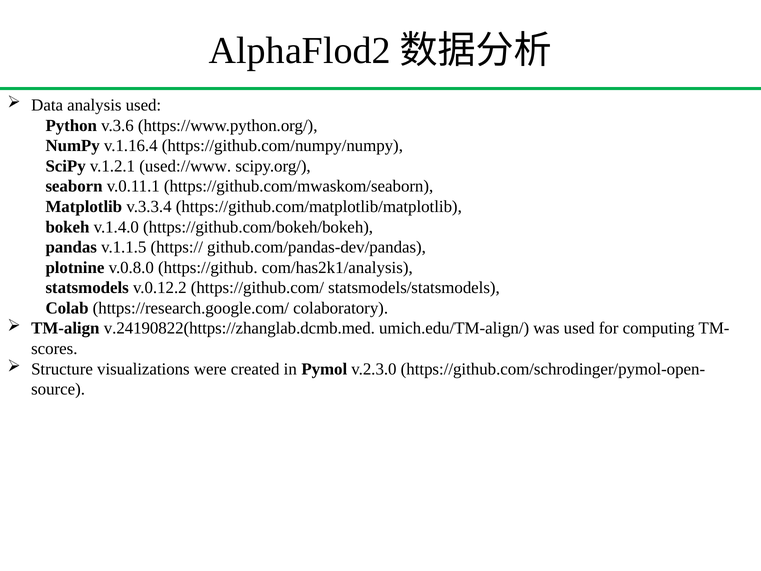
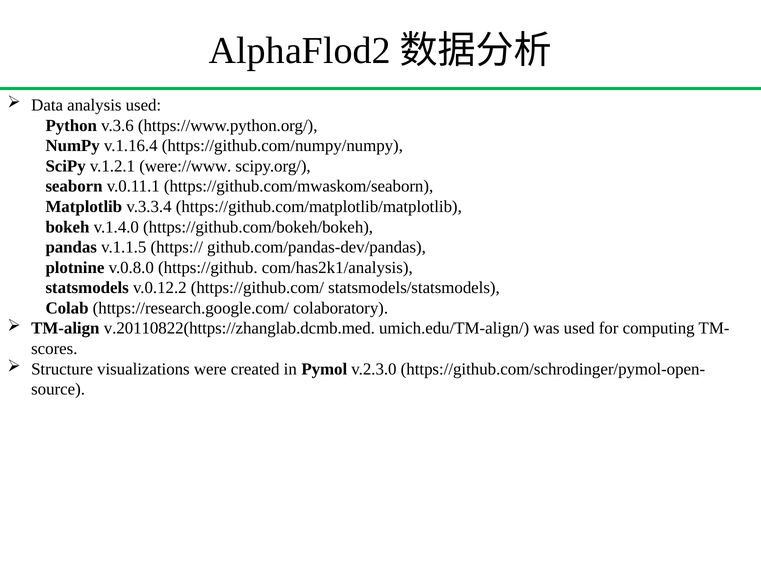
used://www: used://www -> were://www
v.24190822(https://zhanglab.dcmb.med: v.24190822(https://zhanglab.dcmb.med -> v.20110822(https://zhanglab.dcmb.med
